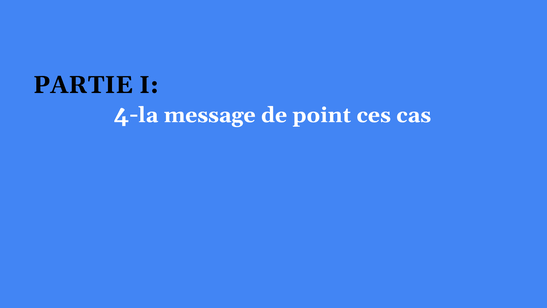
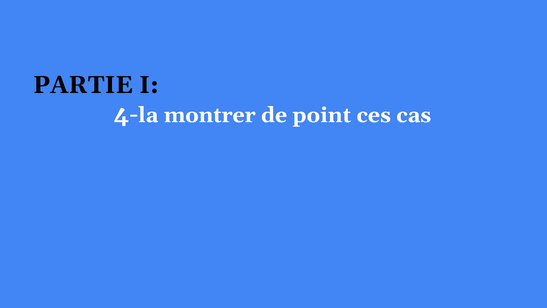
message: message -> montrer
